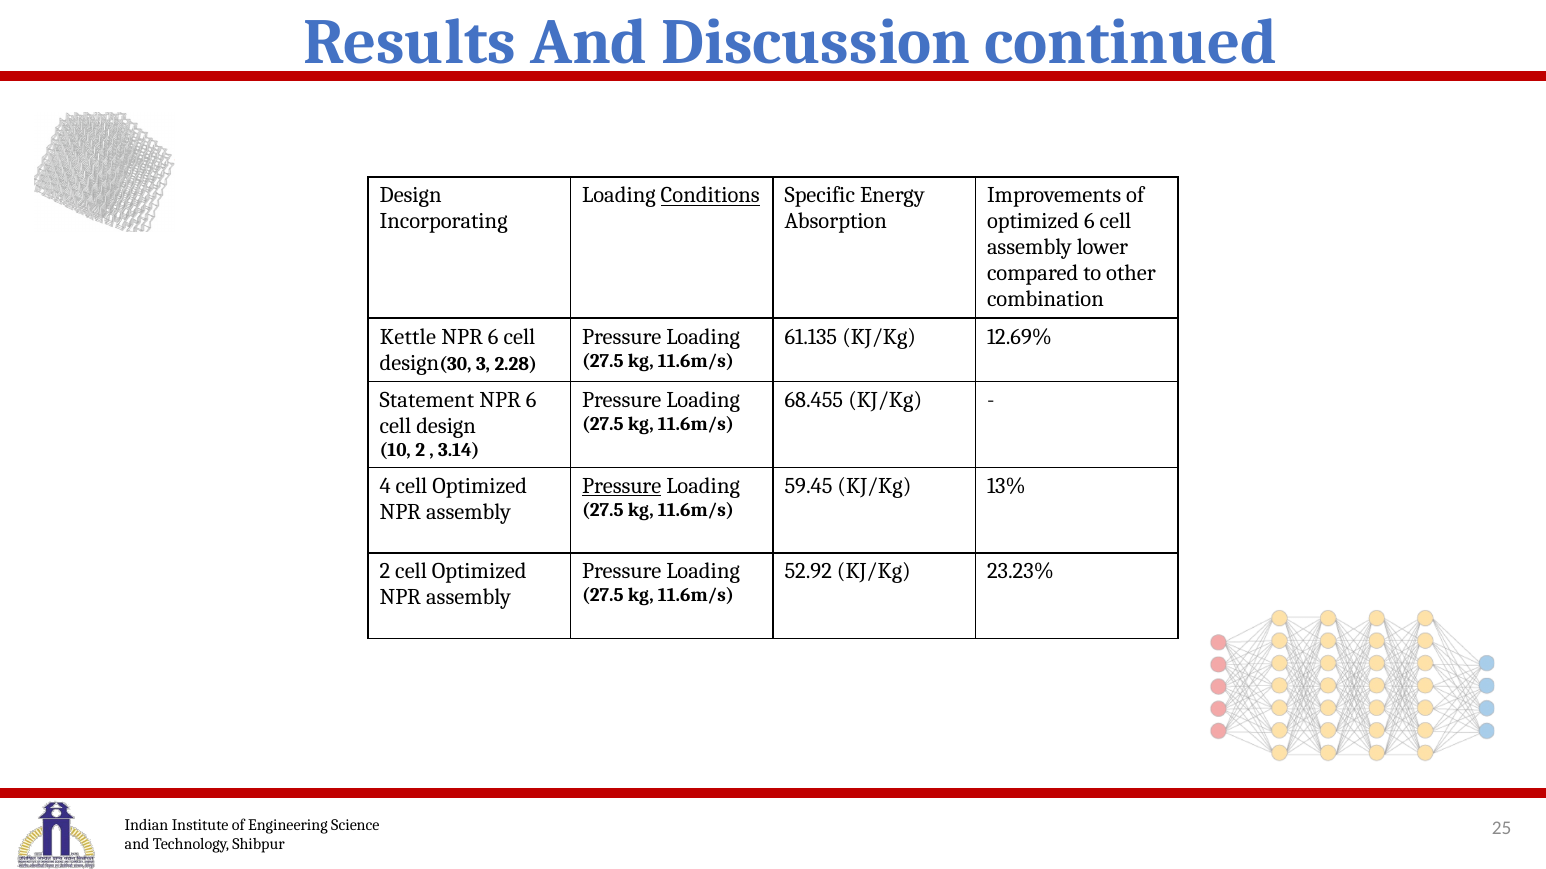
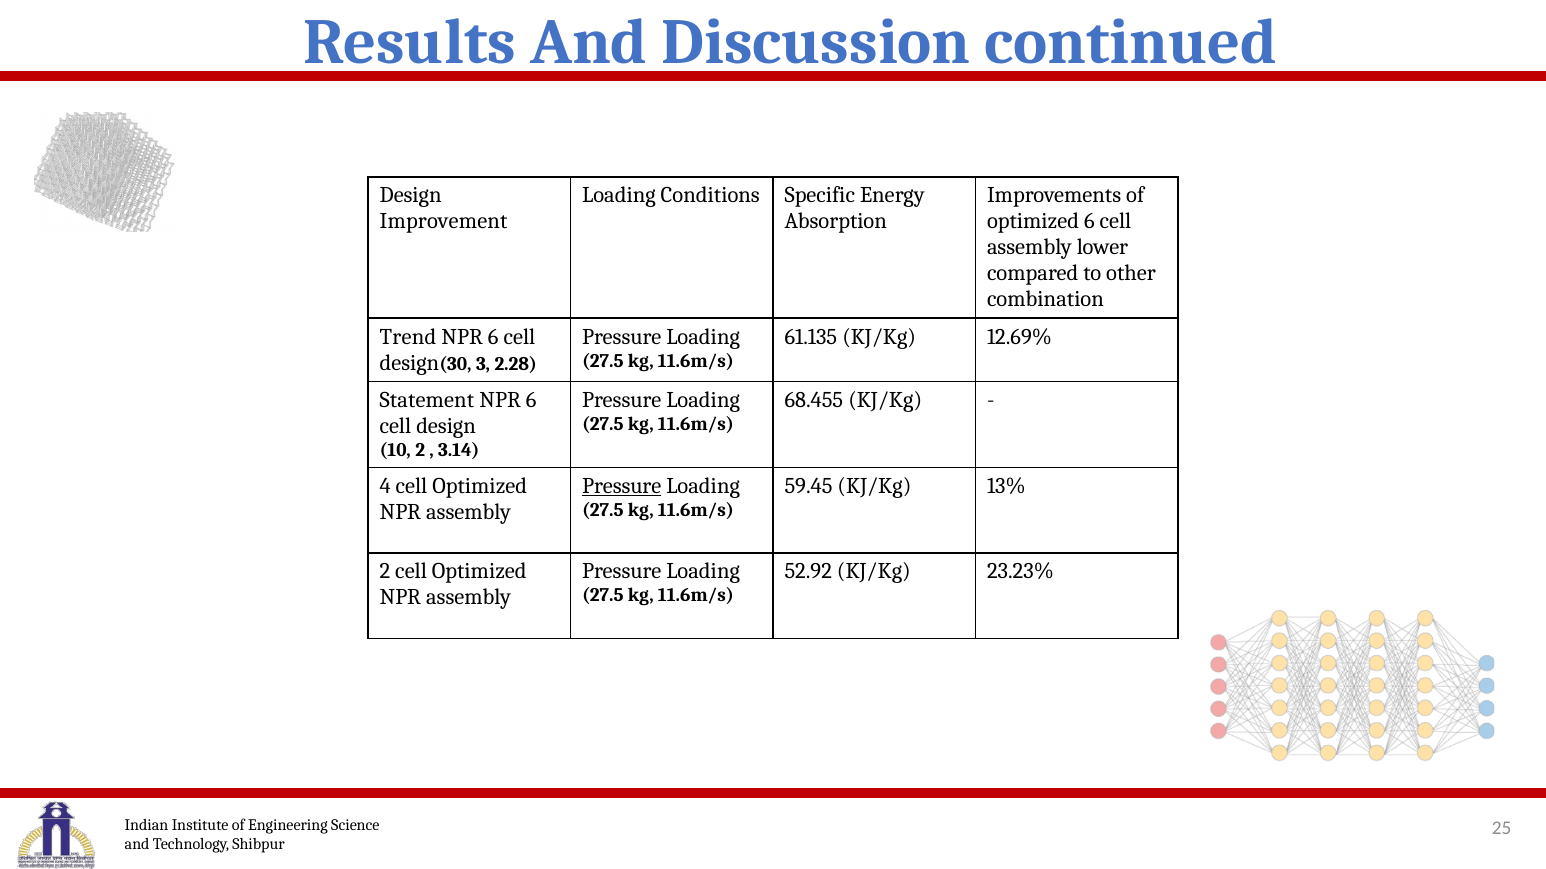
Conditions underline: present -> none
Incorporating: Incorporating -> Improvement
Kettle: Kettle -> Trend
